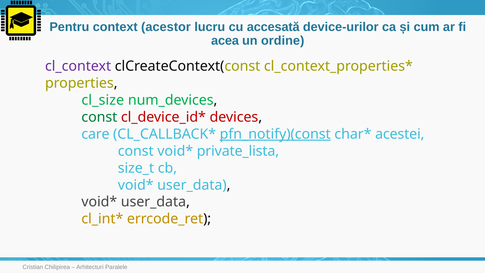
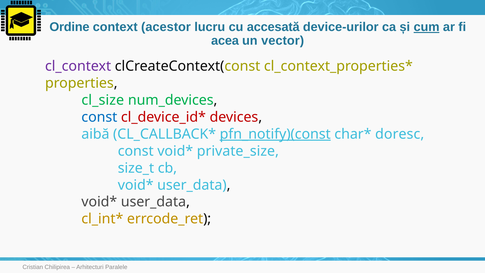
Pentru: Pentru -> Ordine
cum underline: none -> present
ordine: ordine -> vector
const at (99, 117) colour: green -> blue
care: care -> aibă
acestei: acestei -> doresc
private_lista: private_lista -> private_size
